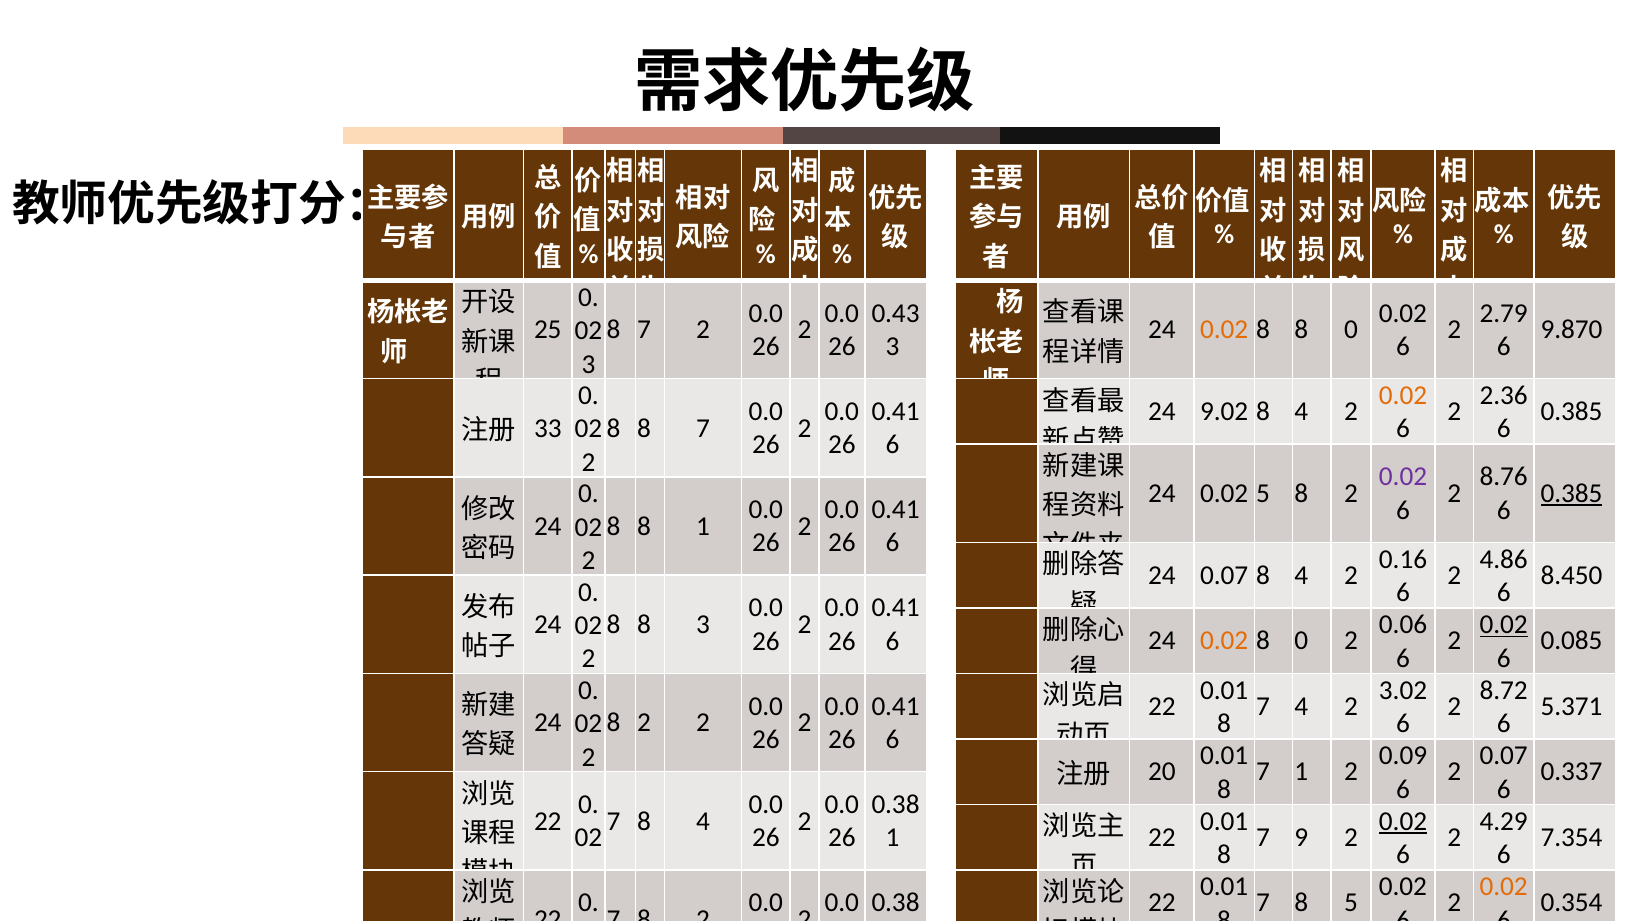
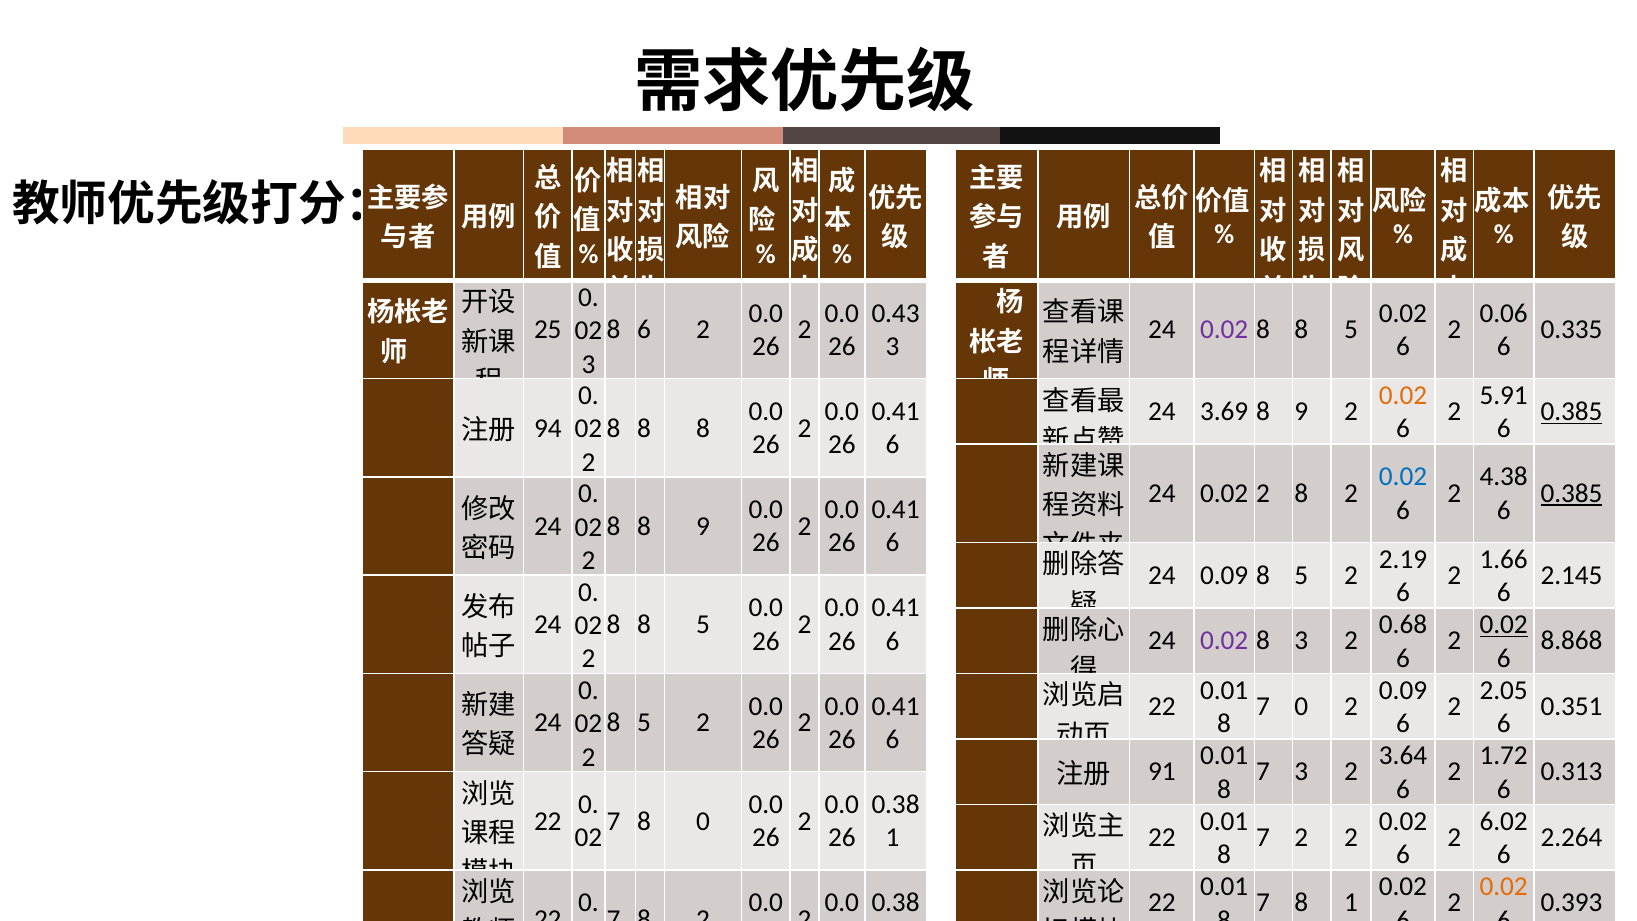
2.79: 2.79 -> 0.06
7 at (644, 330): 7 -> 6
0.02 at (1224, 330) colour: orange -> purple
0 at (1351, 330): 0 -> 5
9.870: 9.870 -> 0.335
2.36: 2.36 -> 5.91
9.02: 9.02 -> 3.69
4 at (1301, 412): 4 -> 9
0.385 at (1571, 412) underline: none -> present
8 8 7: 7 -> 8
33: 33 -> 94
0.02 at (1403, 477) colour: purple -> blue
8.76: 8.76 -> 4.38
0.02 5: 5 -> 2
8 8 1: 1 -> 9
0.16: 0.16 -> 2.19
4.86: 4.86 -> 1.66
24 0.07: 0.07 -> 0.09
4 at (1301, 575): 4 -> 5
8.450: 8.450 -> 2.145
3 at (703, 624): 3 -> 5
0.06: 0.06 -> 0.68
0.02 at (1224, 641) colour: orange -> purple
0 at (1301, 641): 0 -> 3
0.085: 0.085 -> 8.868
3.02 at (1403, 690): 3.02 -> 0.09
8.72: 8.72 -> 2.05
7 4: 4 -> 0
5.371: 5.371 -> 0.351
2 at (644, 723): 2 -> 5
0.09: 0.09 -> 3.64
0.07 at (1504, 756): 0.07 -> 1.72
7 1: 1 -> 3
0.337: 0.337 -> 0.313
20: 20 -> 91
7 8 4: 4 -> 0
0.02 at (1403, 821) underline: present -> none
4.29: 4.29 -> 6.02
7 9: 9 -> 2
7.354: 7.354 -> 2.264
8 5: 5 -> 1
0.354: 0.354 -> 0.393
